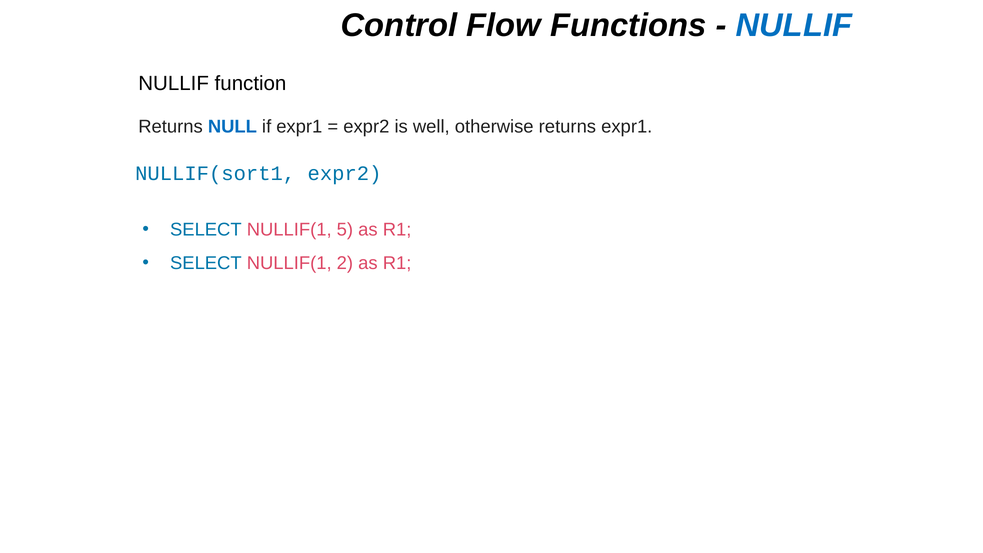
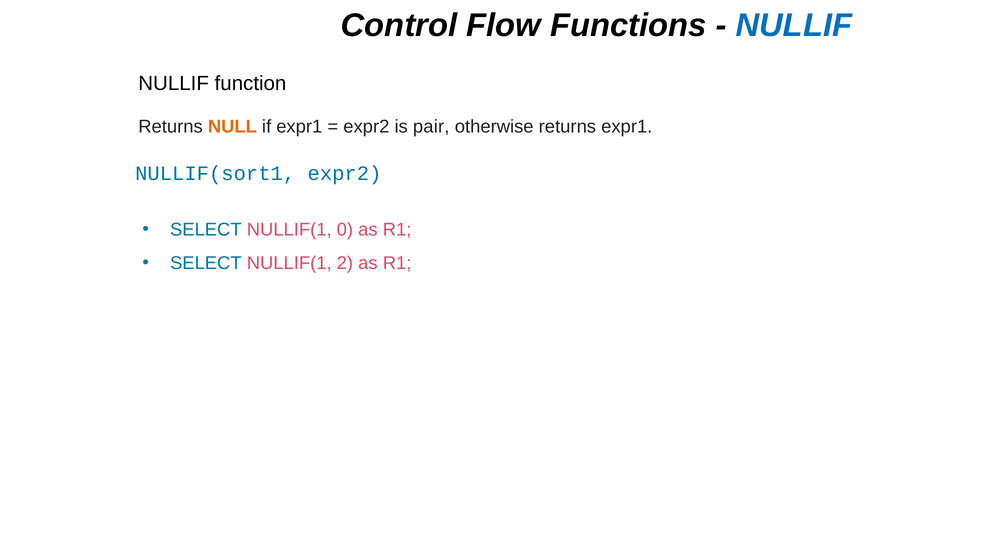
NULL colour: blue -> orange
well: well -> pair
5: 5 -> 0
